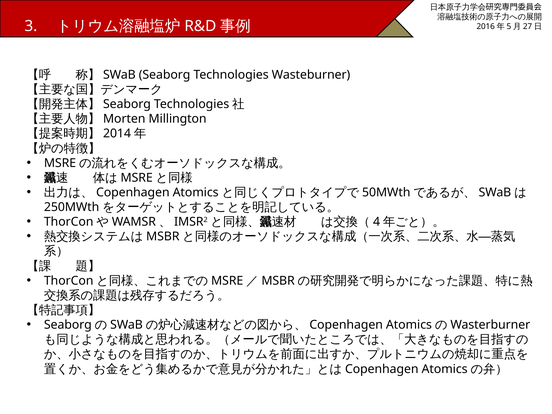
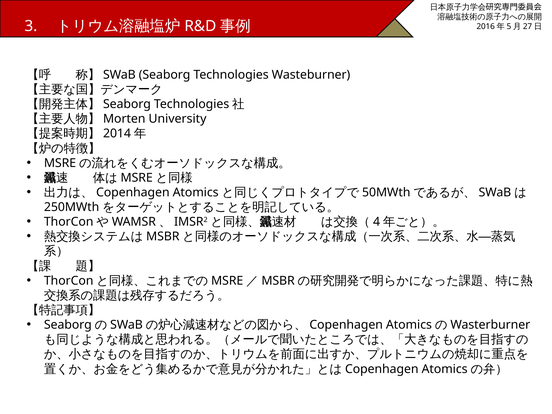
Millington: Millington -> University
